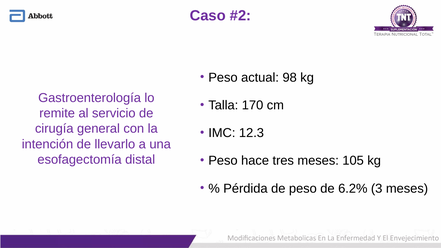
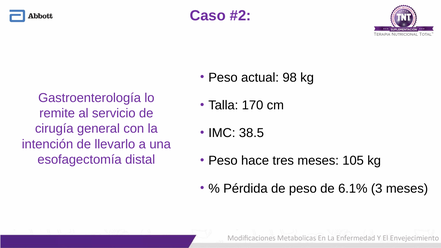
12.3: 12.3 -> 38.5
6.2%: 6.2% -> 6.1%
